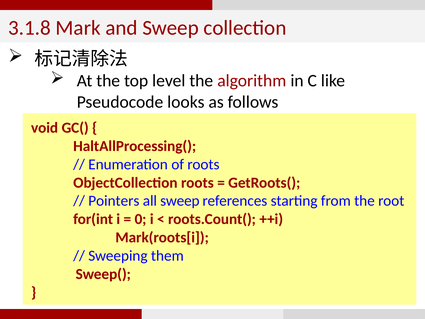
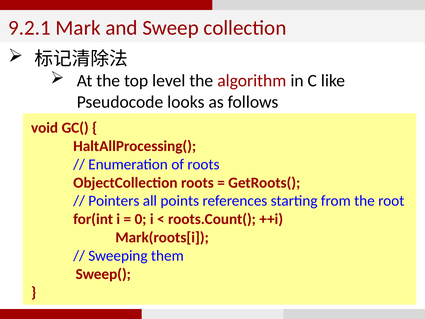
3.1.8: 3.1.8 -> 9.2.1
all sweep: sweep -> points
